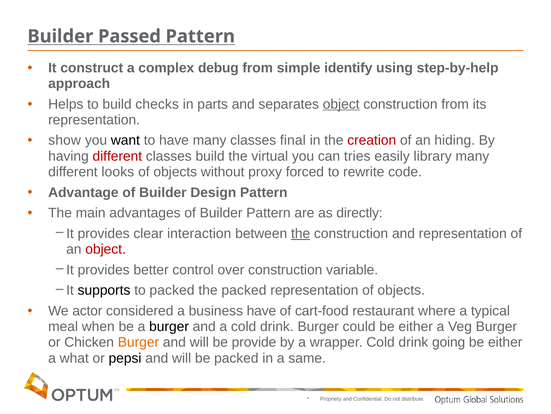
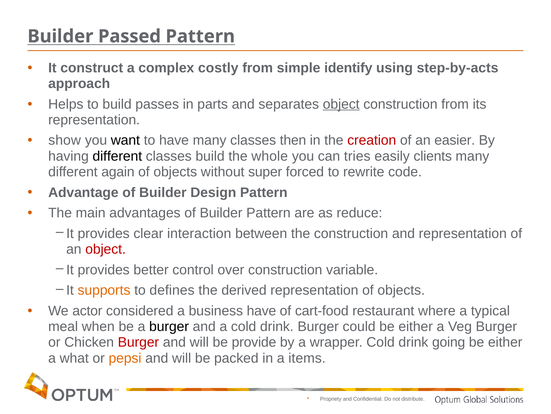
debug: debug -> costly
step-by-help: step-by-help -> step-by-acts
checks: checks -> passes
final: final -> then
hiding: hiding -> easier
different at (117, 156) colour: red -> black
virtual: virtual -> whole
library: library -> clients
looks: looks -> again
proxy: proxy -> super
directly: directly -> reduce
the at (301, 233) underline: present -> none
supports colour: black -> orange
to packed: packed -> defines
the packed: packed -> derived
Burger at (138, 342) colour: orange -> red
pepsi colour: black -> orange
same: same -> items
